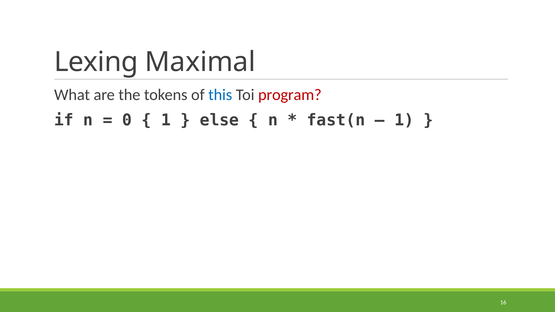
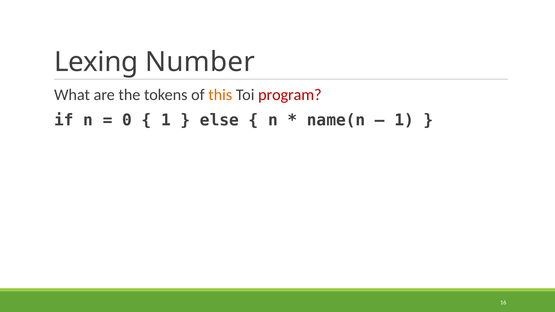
Maximal: Maximal -> Number
this colour: blue -> orange
fast(n: fast(n -> name(n
